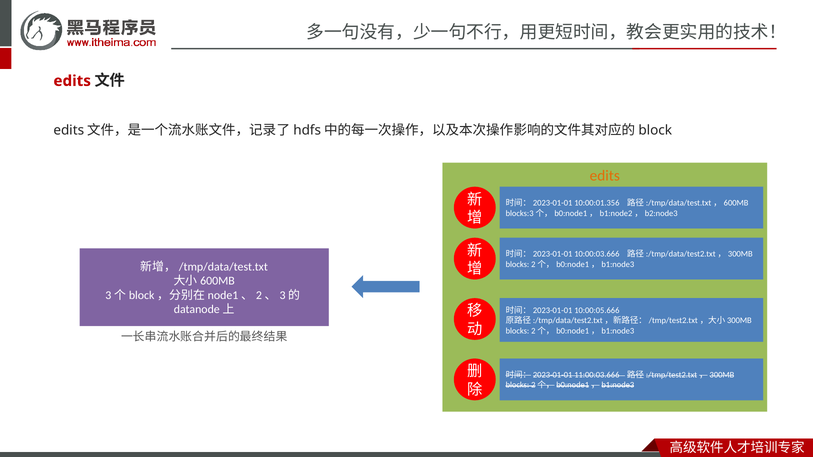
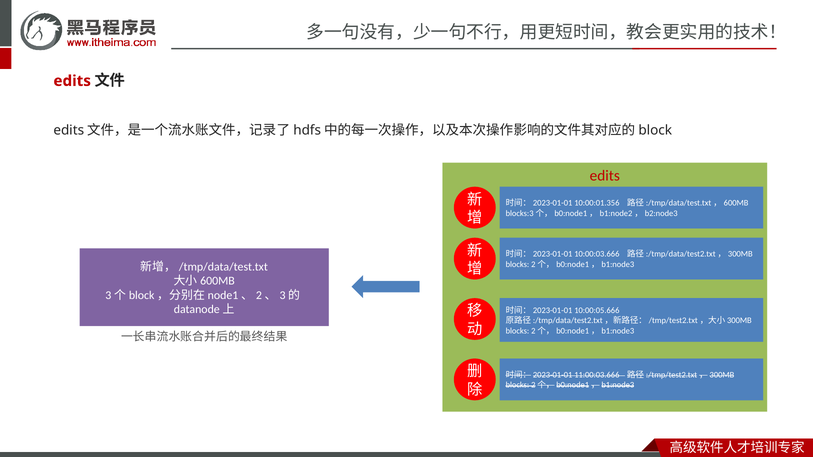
edits at (605, 176) colour: orange -> red
